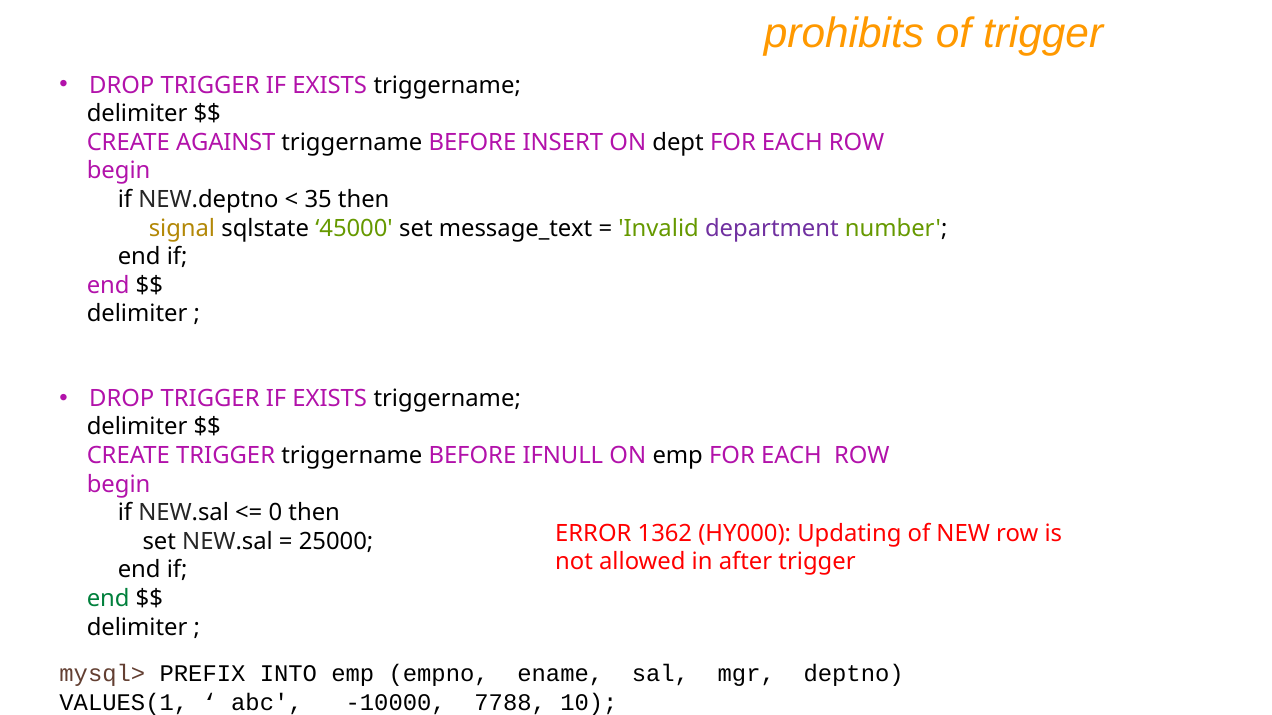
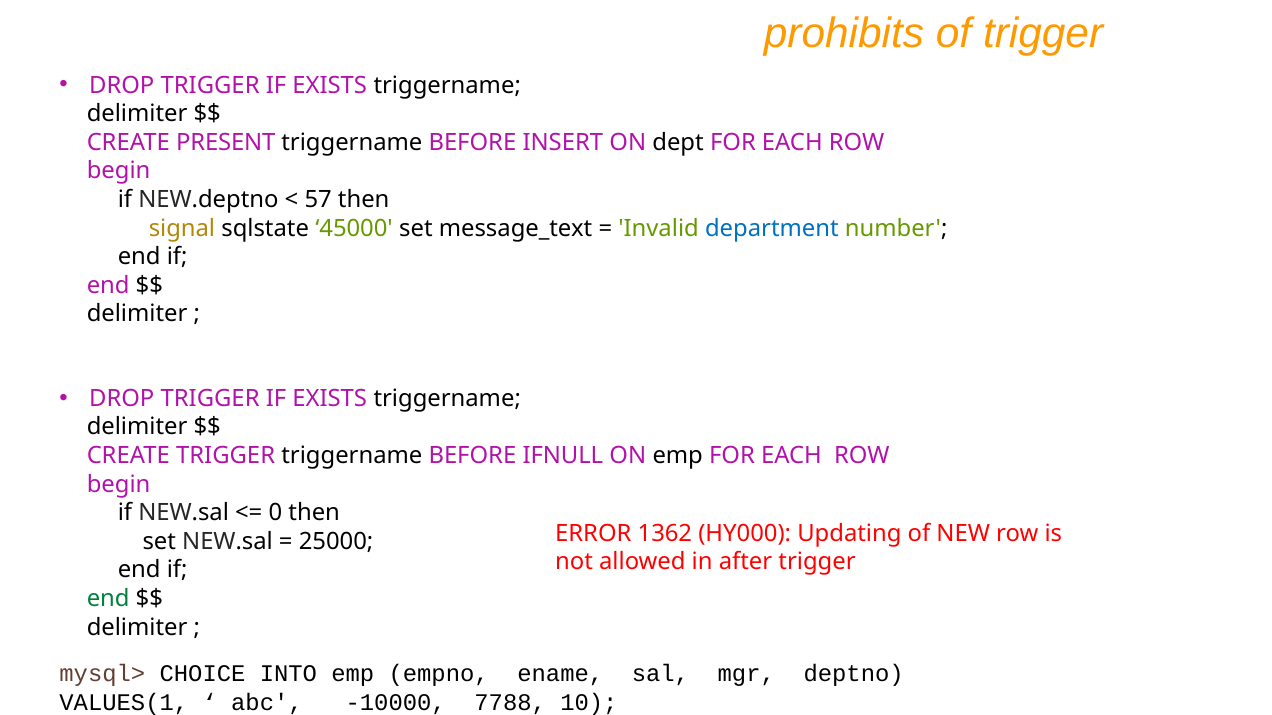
AGAINST: AGAINST -> PRESENT
35: 35 -> 57
department colour: purple -> blue
PREFIX: PREFIX -> CHOICE
